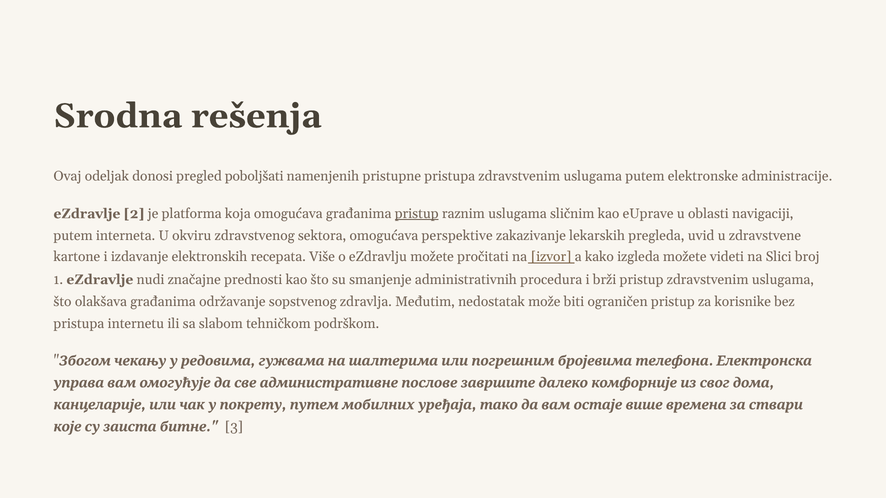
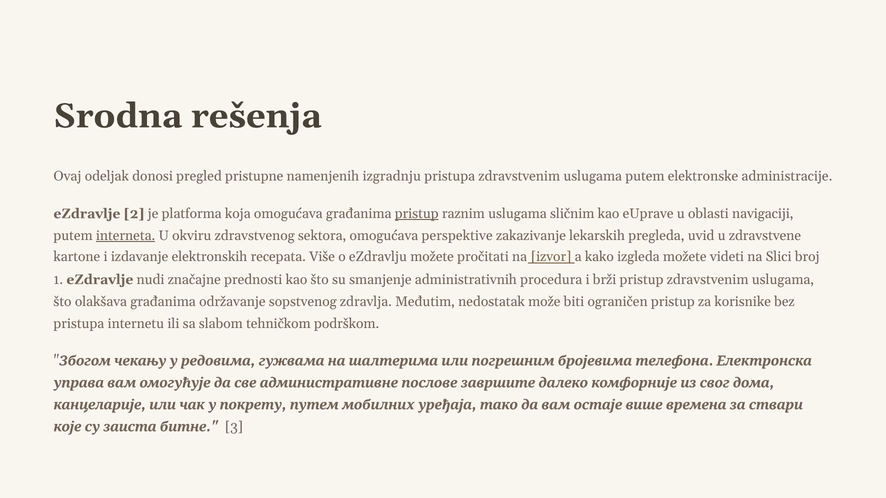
poboljšati: poboljšati -> pristupne
pristupne: pristupne -> izgradnju
interneta underline: none -> present
